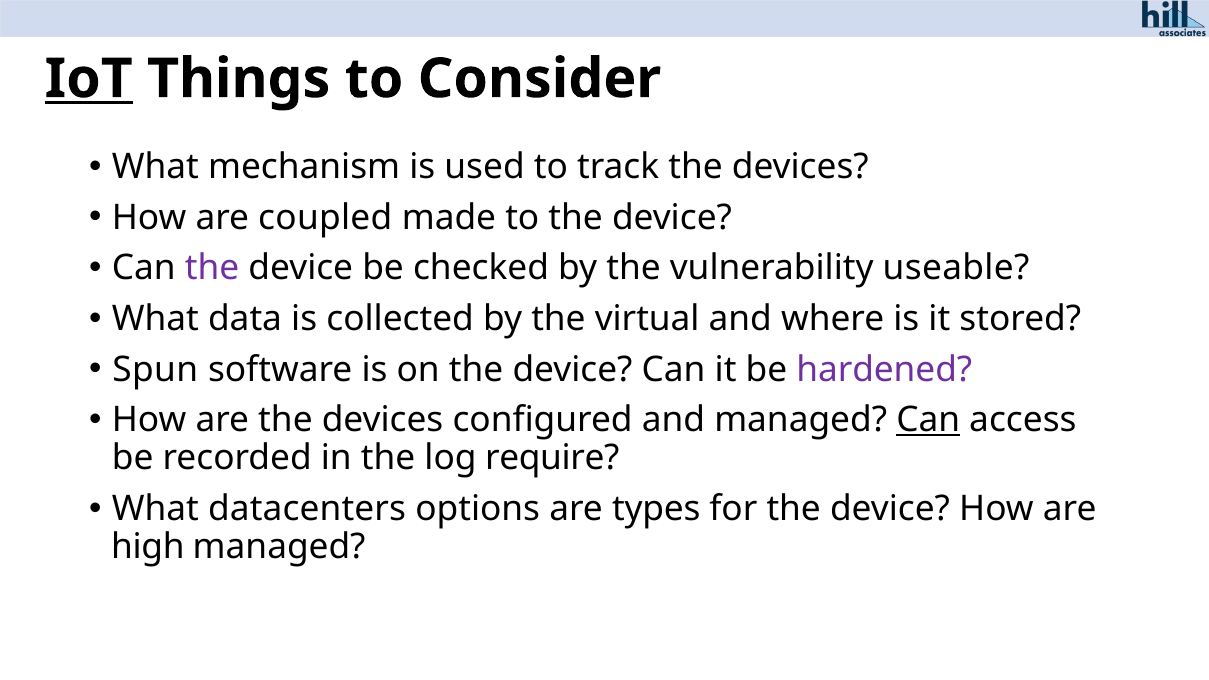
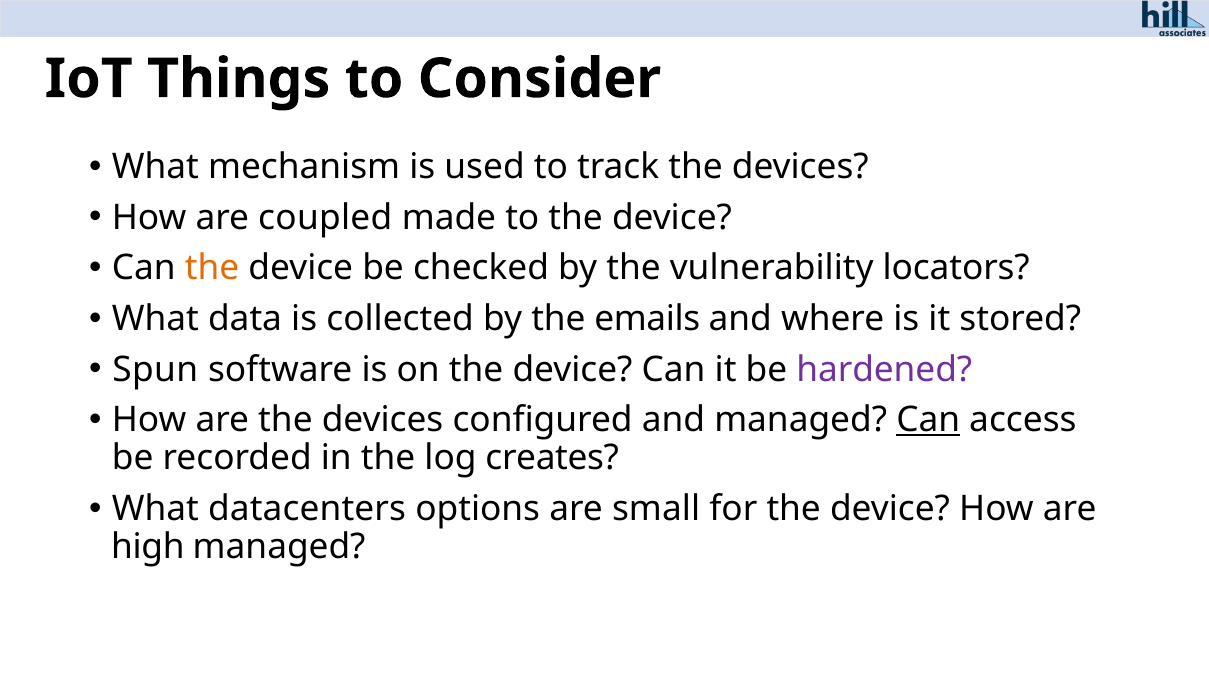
IoT underline: present -> none
the at (212, 268) colour: purple -> orange
useable: useable -> locators
virtual: virtual -> emails
require: require -> creates
types: types -> small
